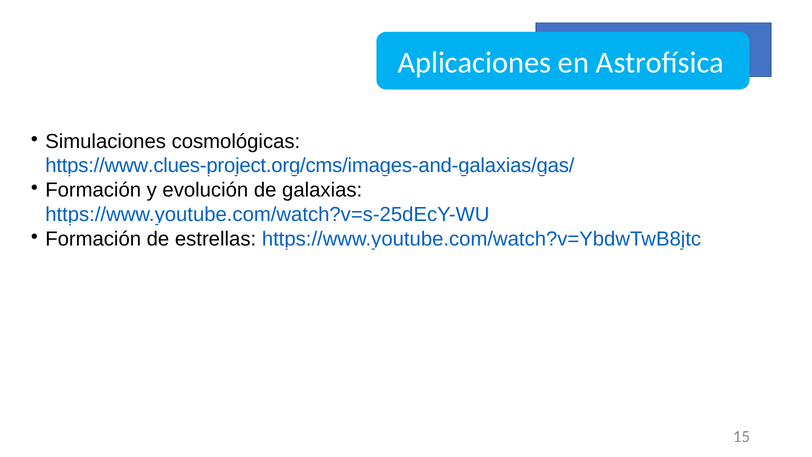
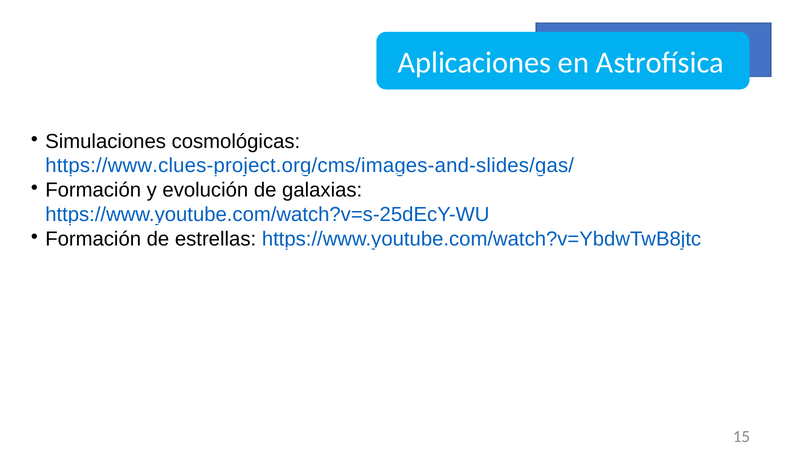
https://www.clues-project.org/cms/images-and-galaxias/gas/: https://www.clues-project.org/cms/images-and-galaxias/gas/ -> https://www.clues-project.org/cms/images-and-slides/gas/
